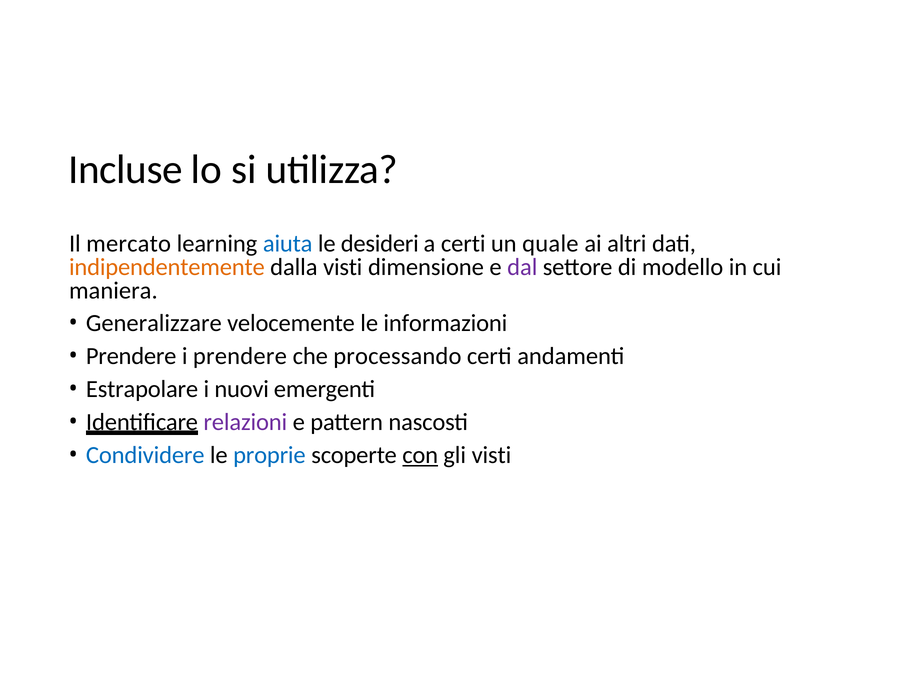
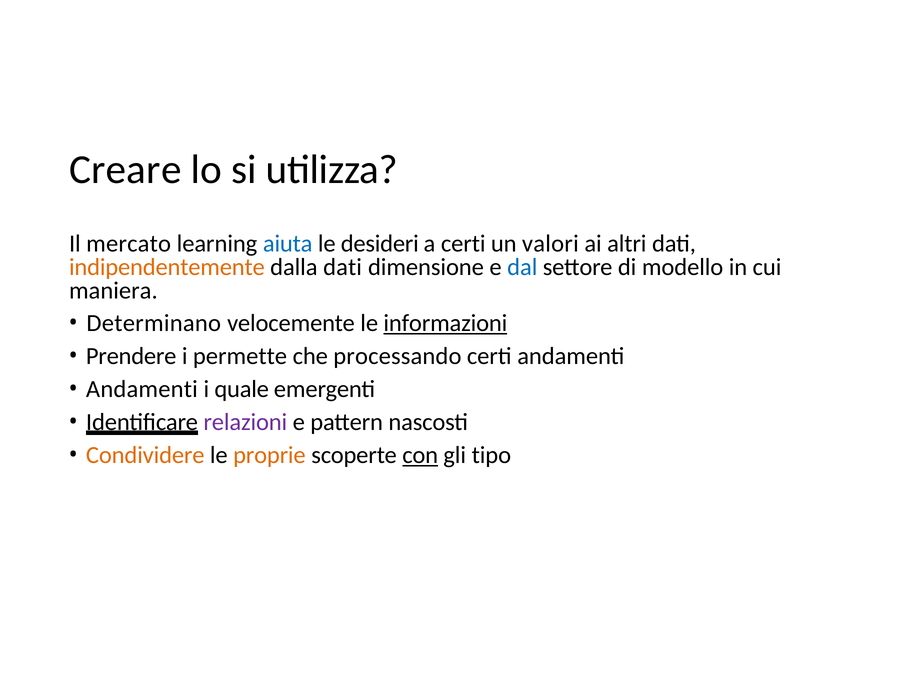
Incluse: Incluse -> Creare
quale: quale -> valori
dalla visti: visti -> dati
dal colour: purple -> blue
Generalizzare: Generalizzare -> Determinano
informazioni underline: none -> present
i prendere: prendere -> permette
Estrapolare at (142, 389): Estrapolare -> Andamenti
nuovi: nuovi -> quale
Condividere colour: blue -> orange
proprie colour: blue -> orange
gli visti: visti -> tipo
